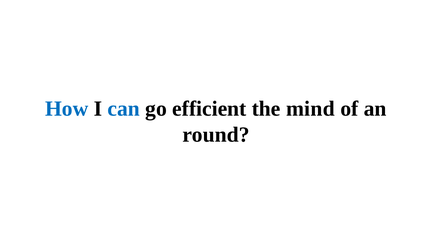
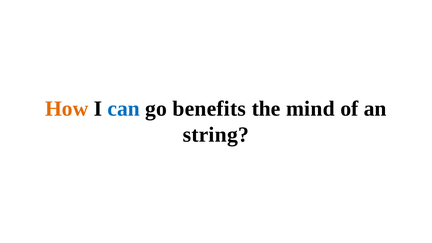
How colour: blue -> orange
efficient: efficient -> benefits
round: round -> string
